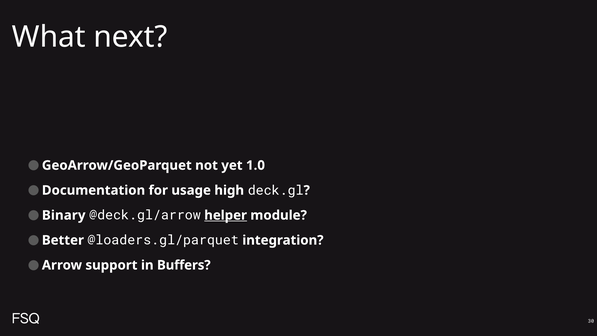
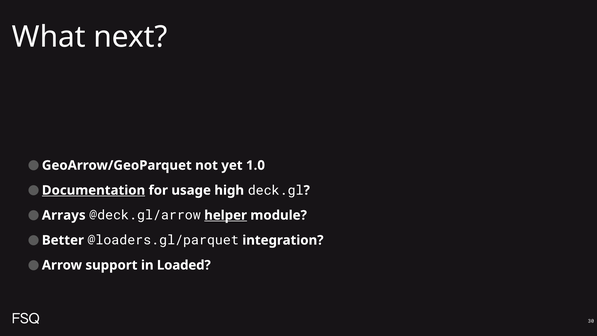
Documentation underline: none -> present
Binary: Binary -> Arrays
Buffers: Buffers -> Loaded
